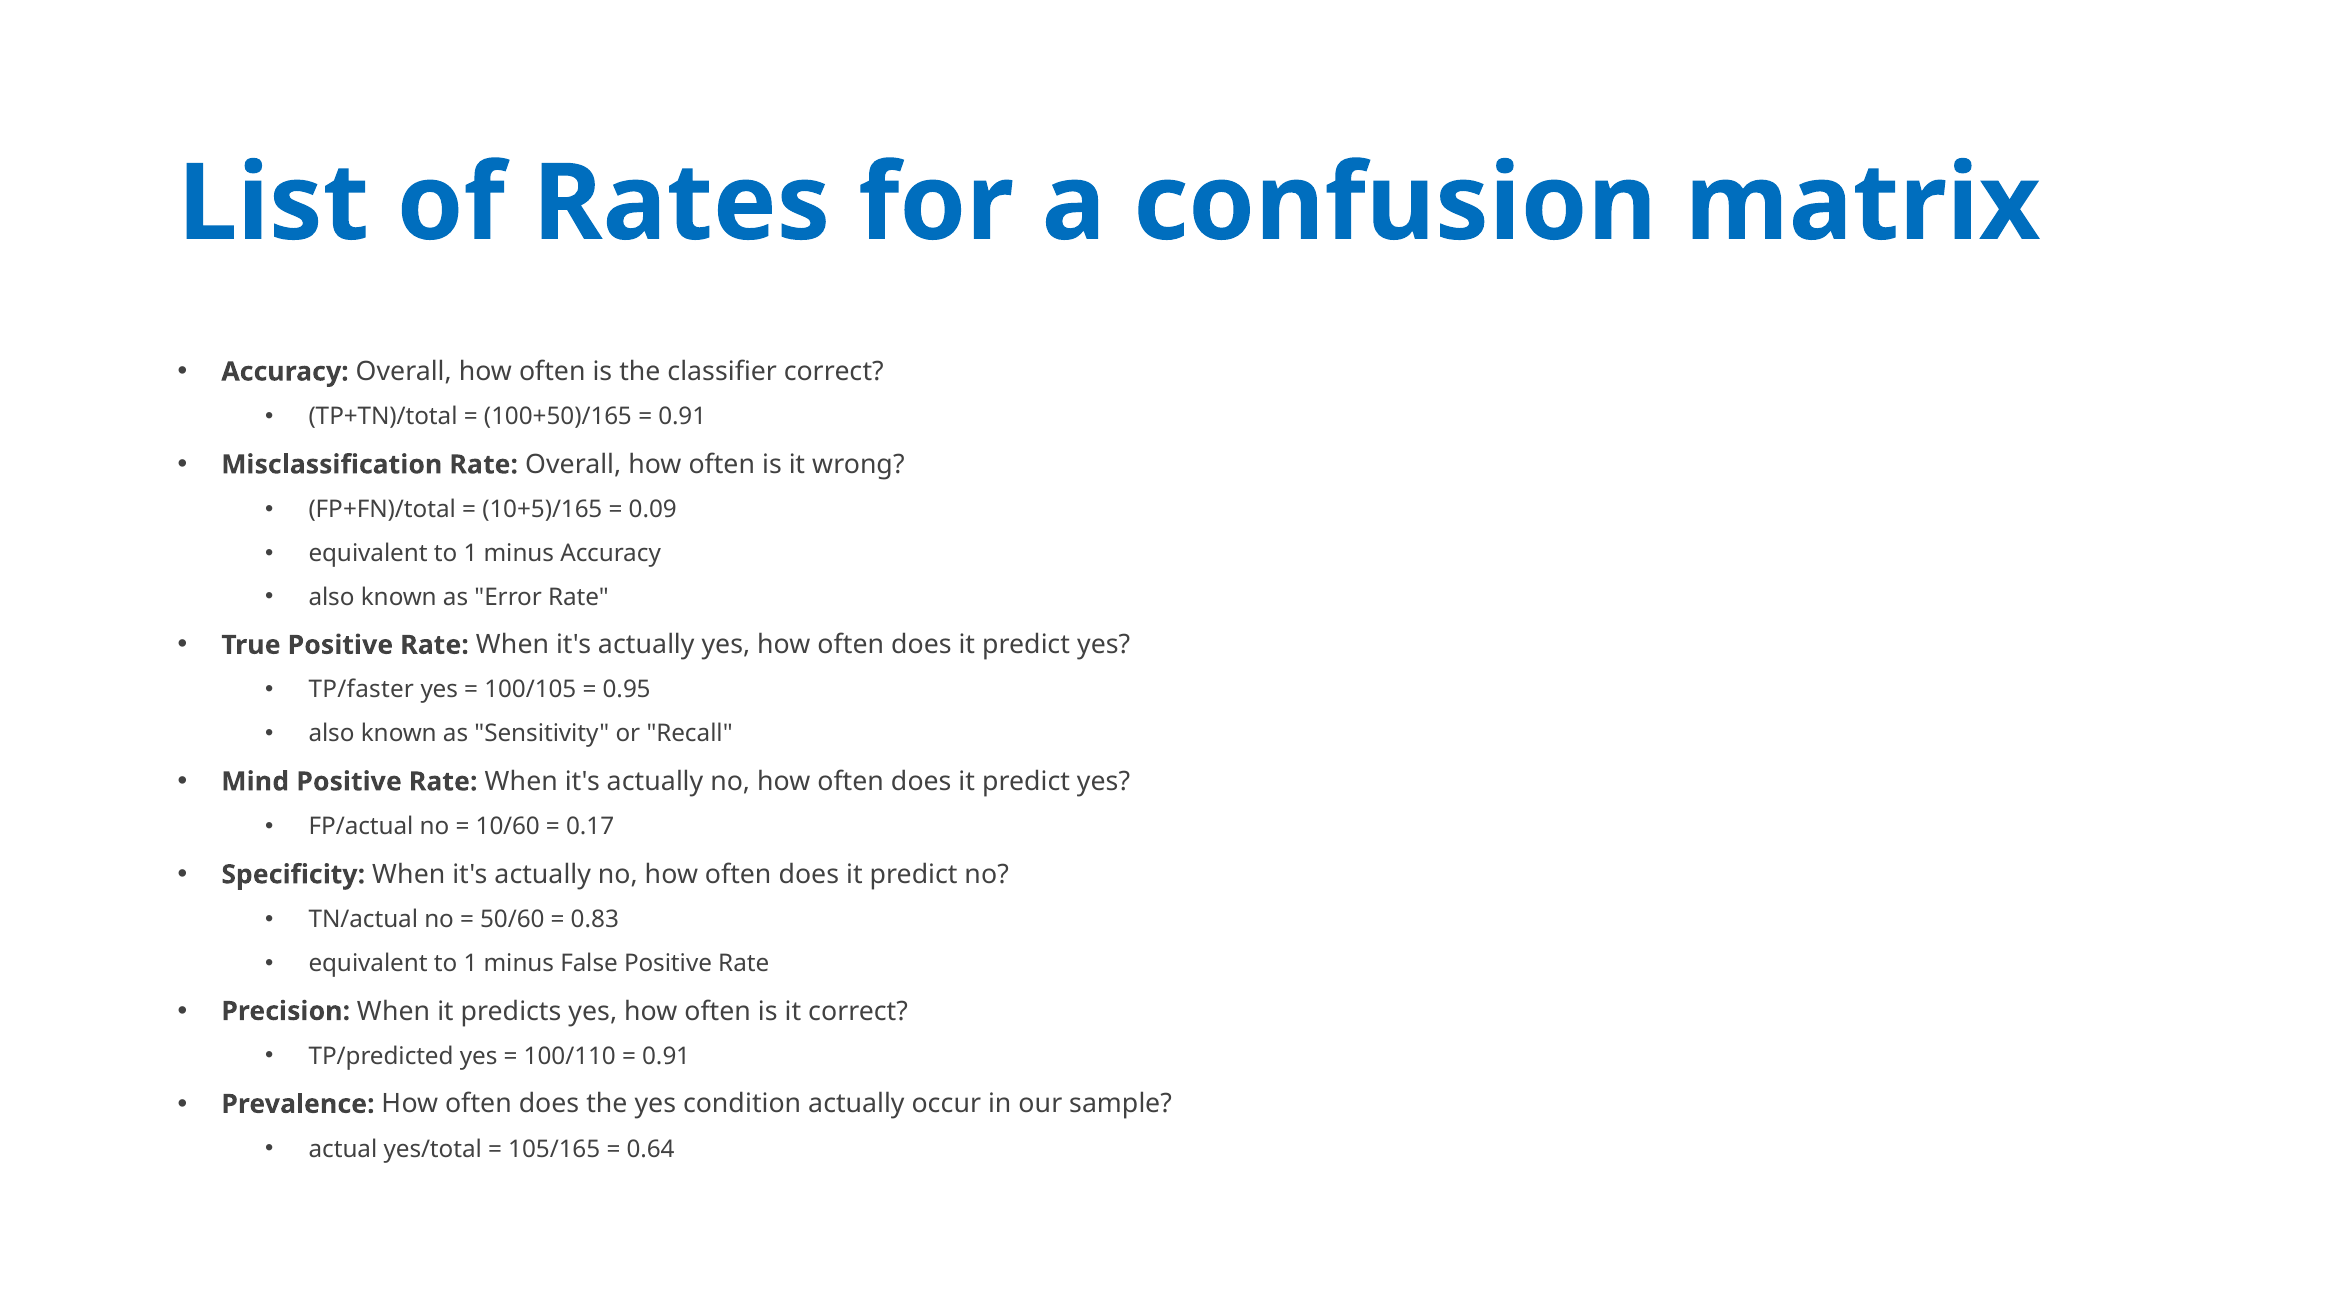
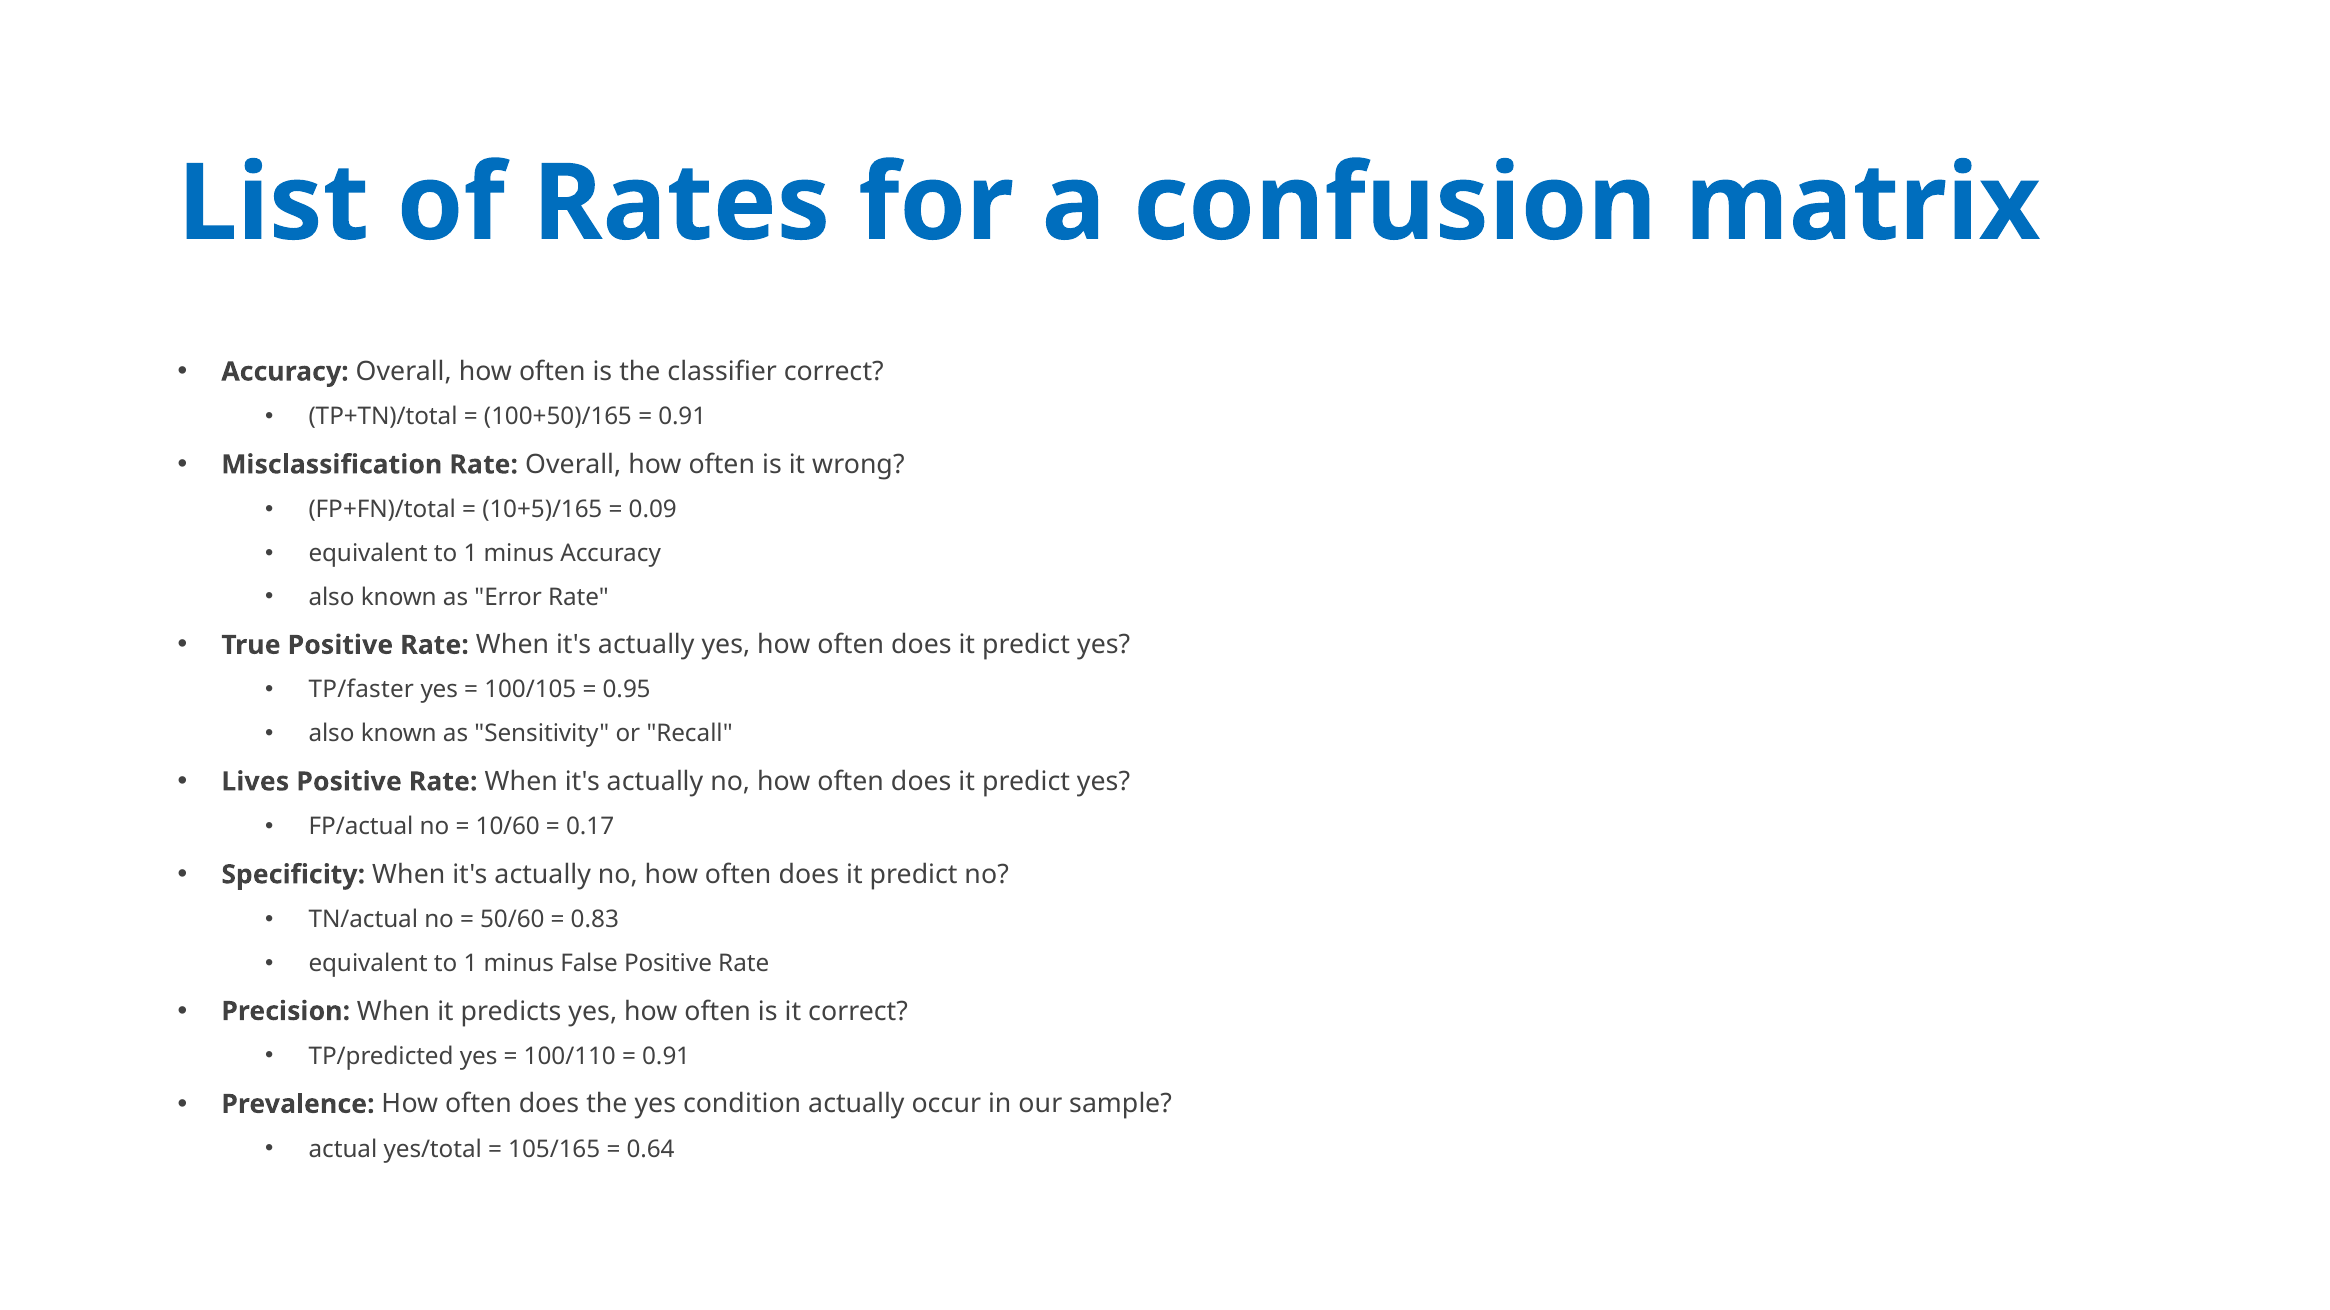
Mind: Mind -> Lives
